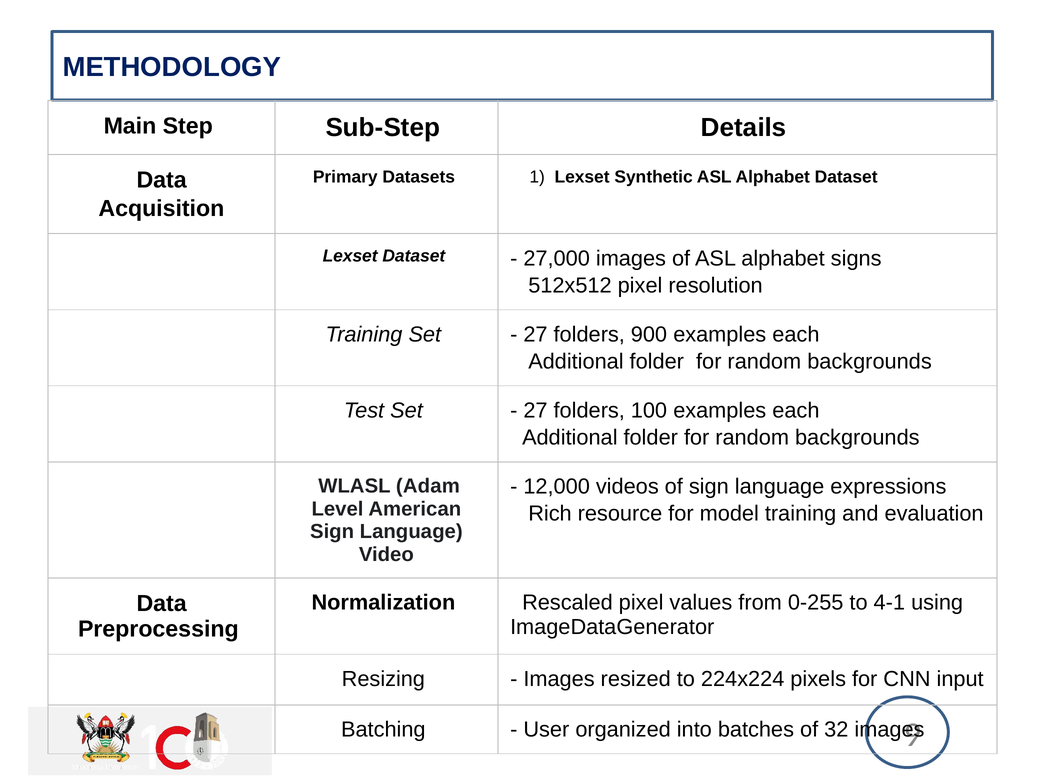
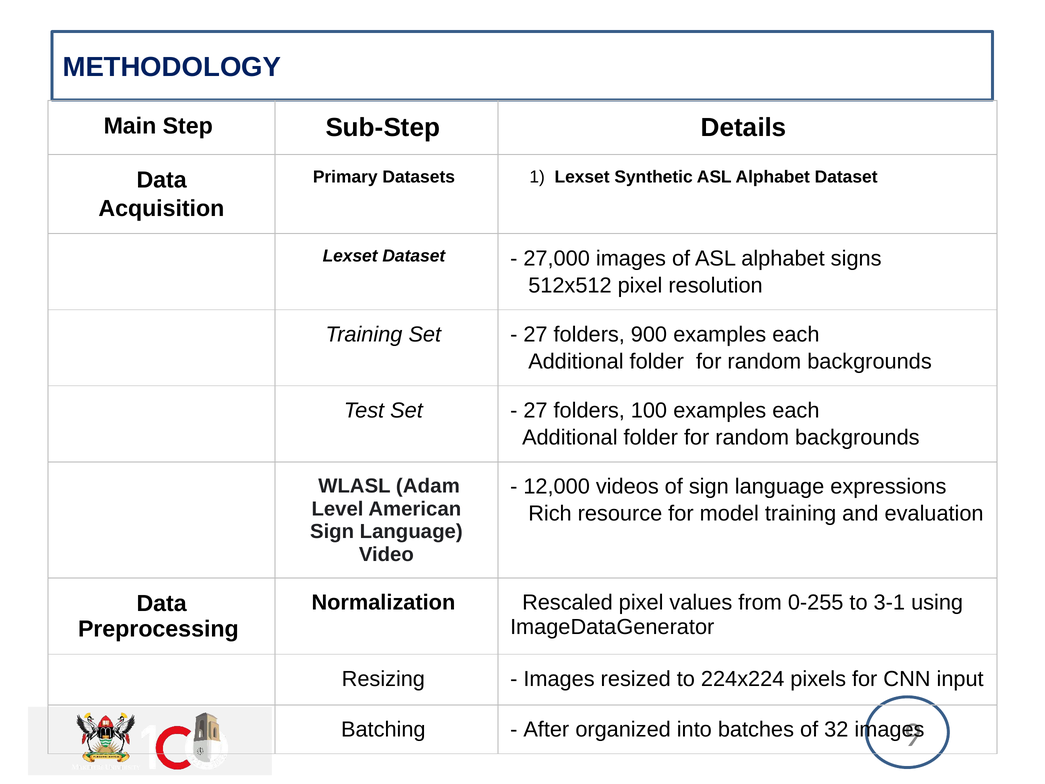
4-1: 4-1 -> 3-1
User: User -> After
